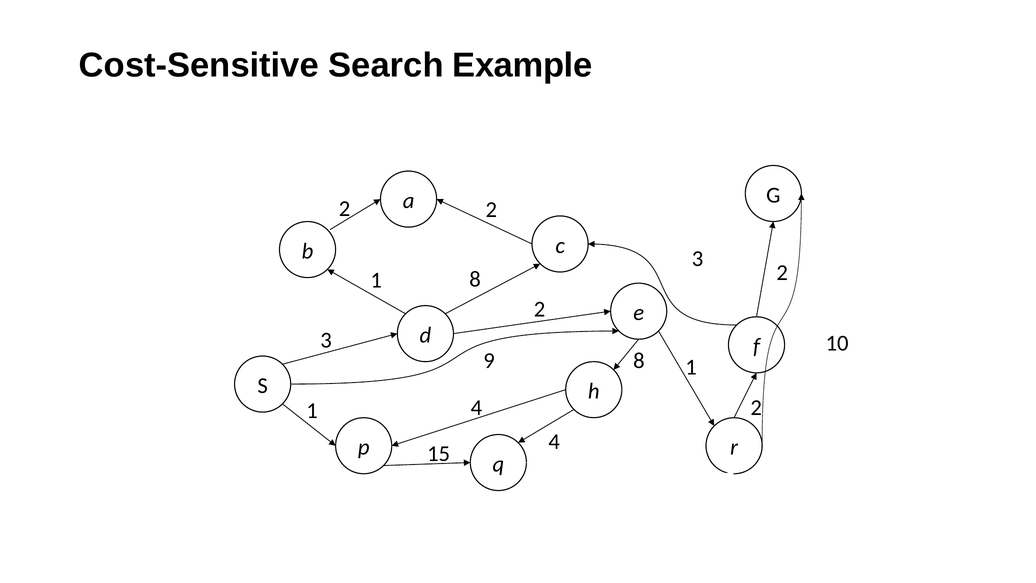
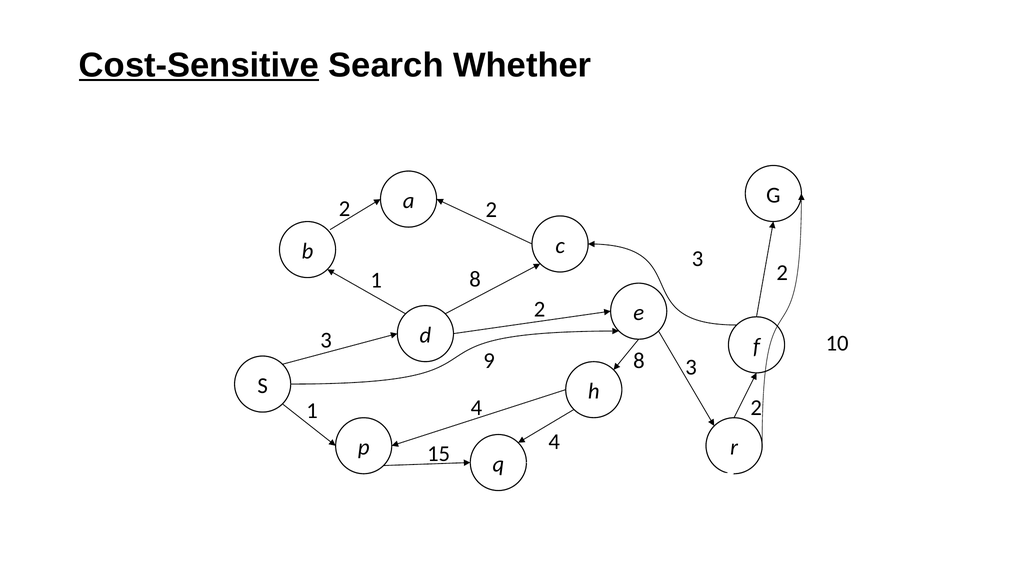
Cost-Sensitive underline: none -> present
Example: Example -> Whether
9 1: 1 -> 3
